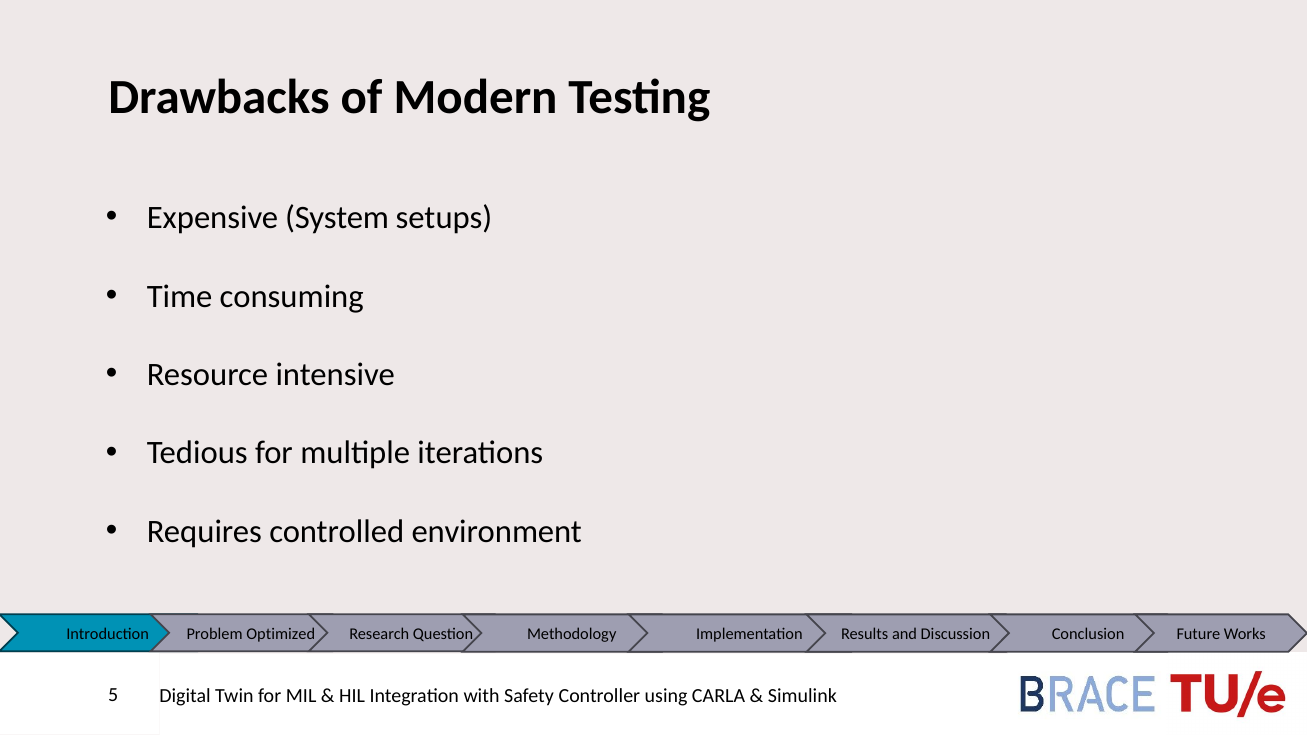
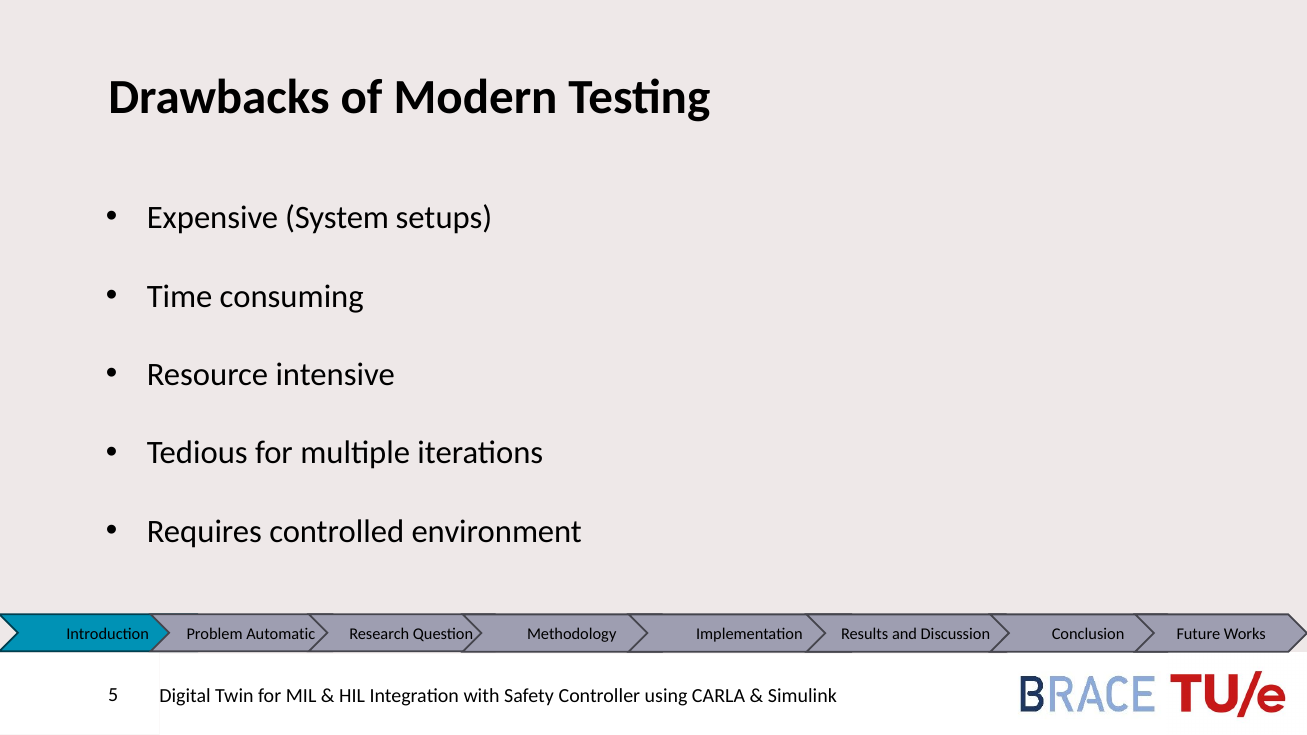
Optimized: Optimized -> Automatic
